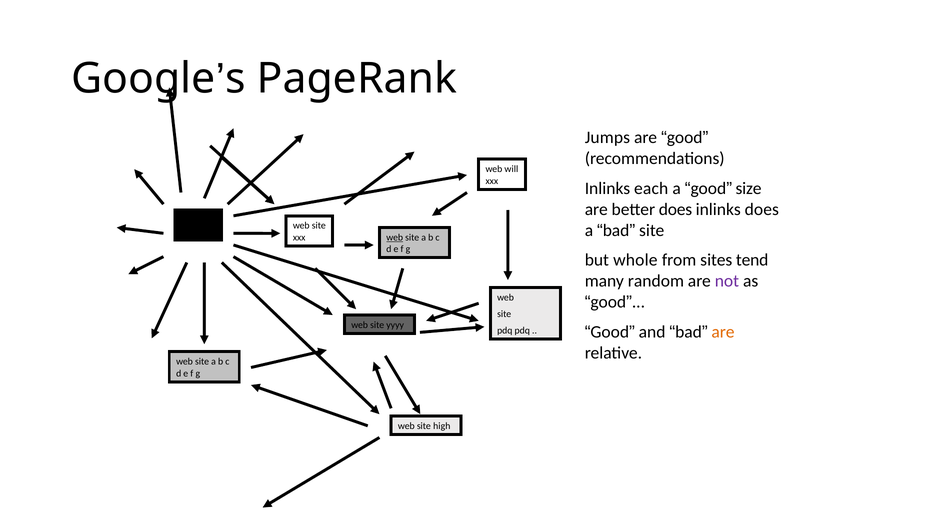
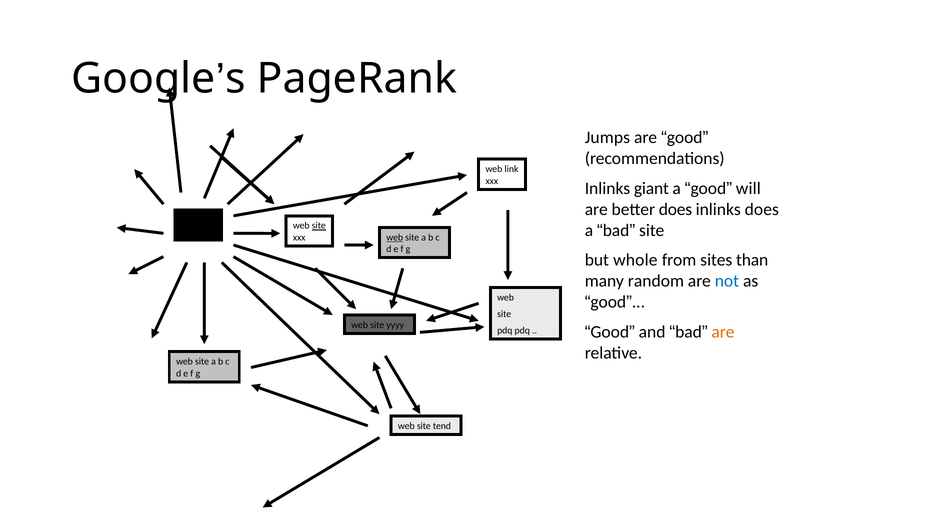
will: will -> link
each: each -> giant
size: size -> will
site at (319, 226) underline: none -> present
tend: tend -> than
not colour: purple -> blue
high: high -> tend
